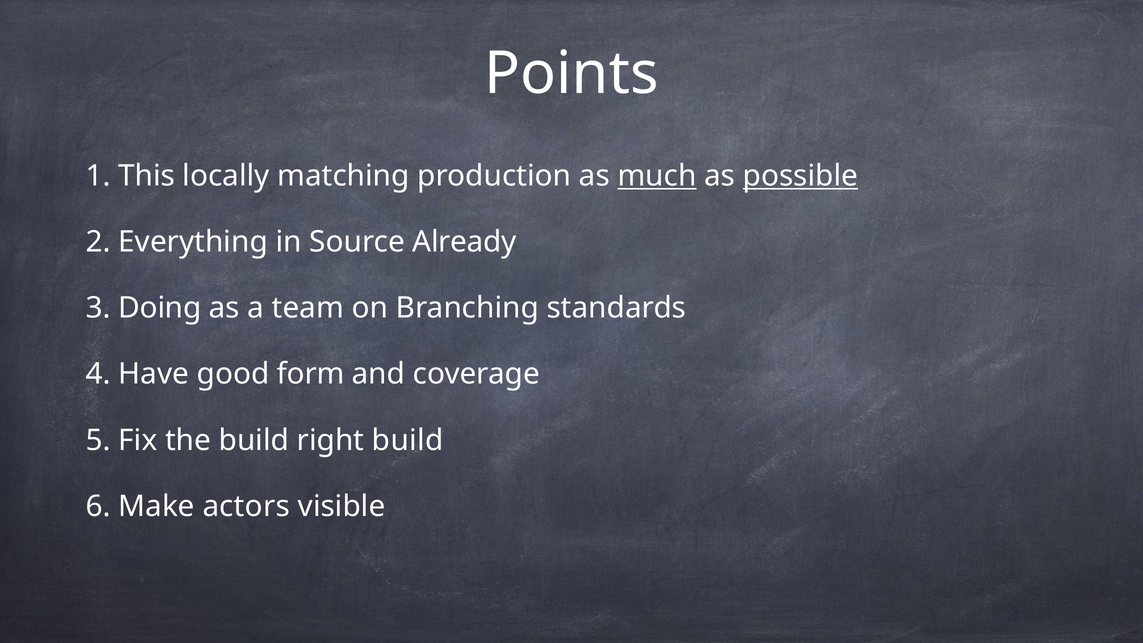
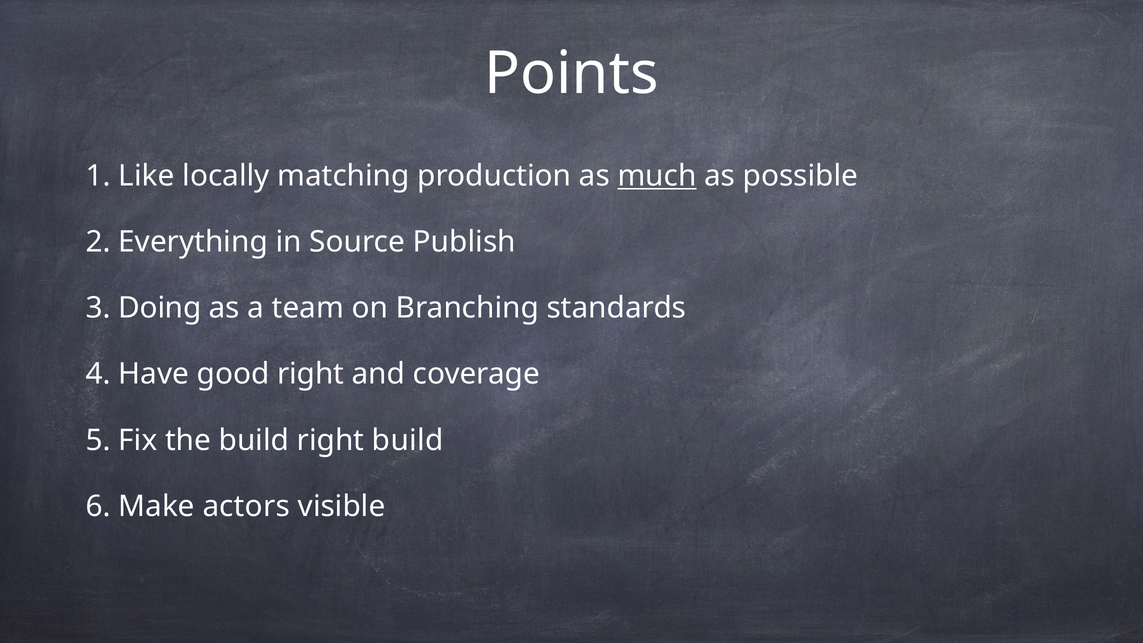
This: This -> Like
possible underline: present -> none
Already: Already -> Publish
good form: form -> right
